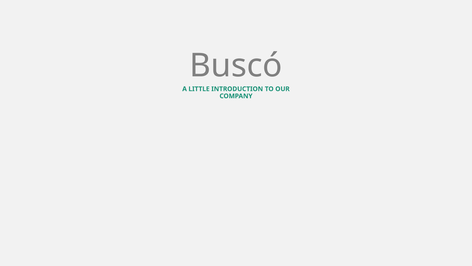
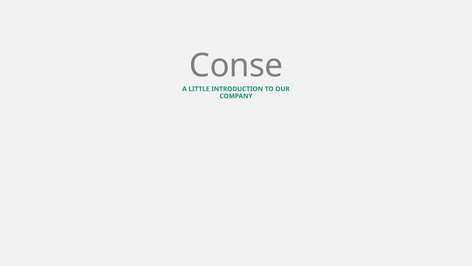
Buscó: Buscó -> Conse
